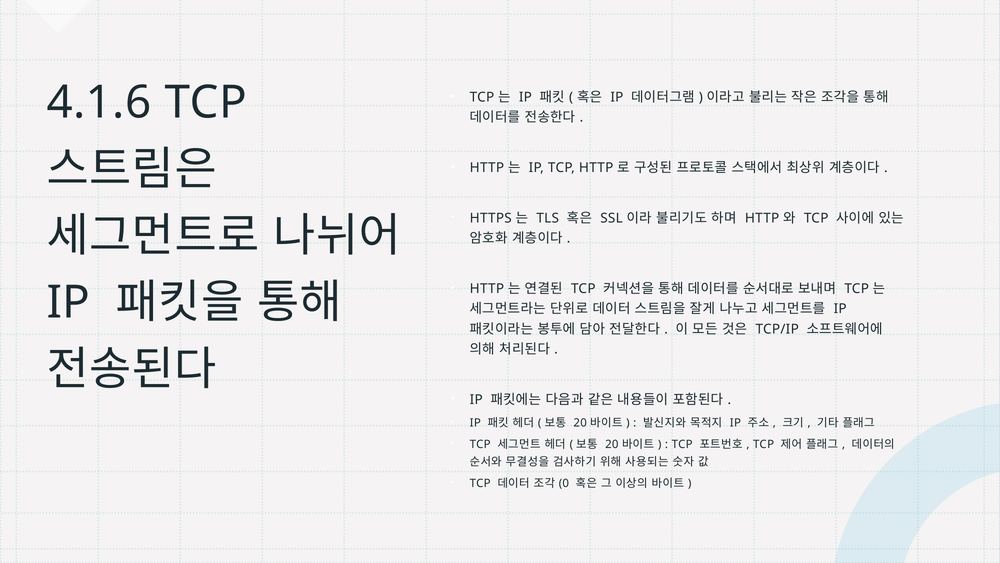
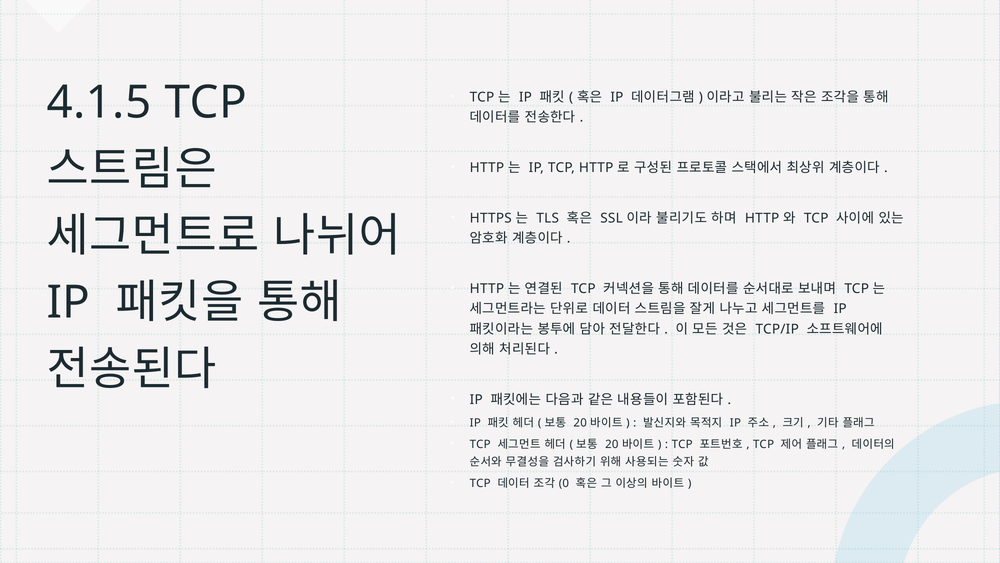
4.1.6: 4.1.6 -> 4.1.5
